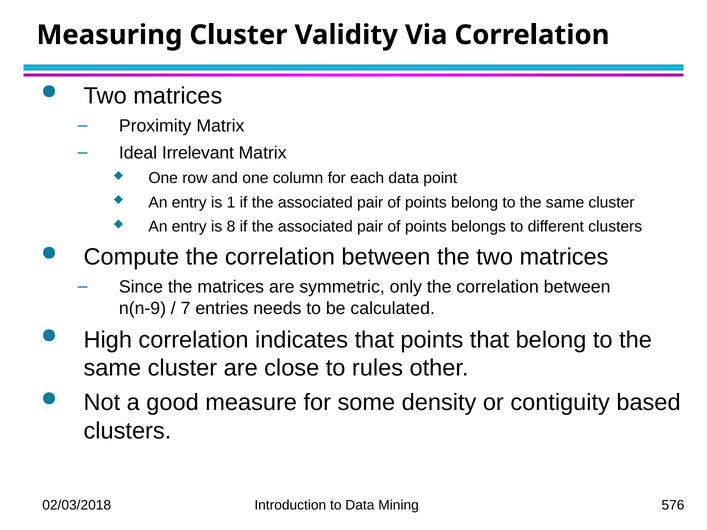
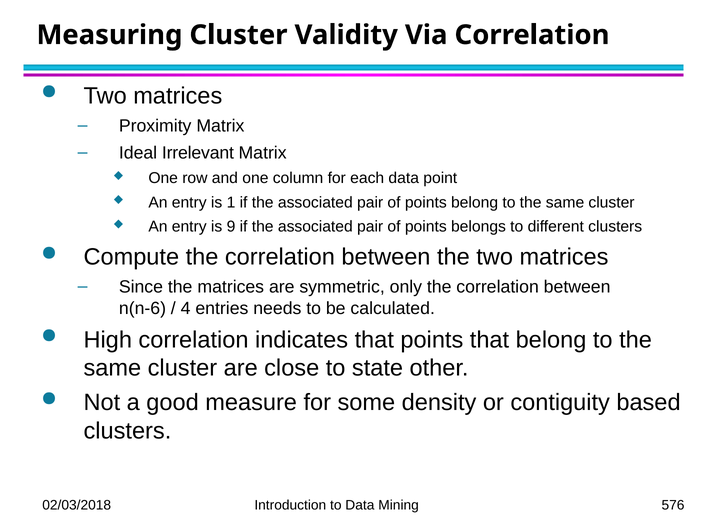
8: 8 -> 9
n(n-9: n(n-9 -> n(n-6
7: 7 -> 4
rules: rules -> state
